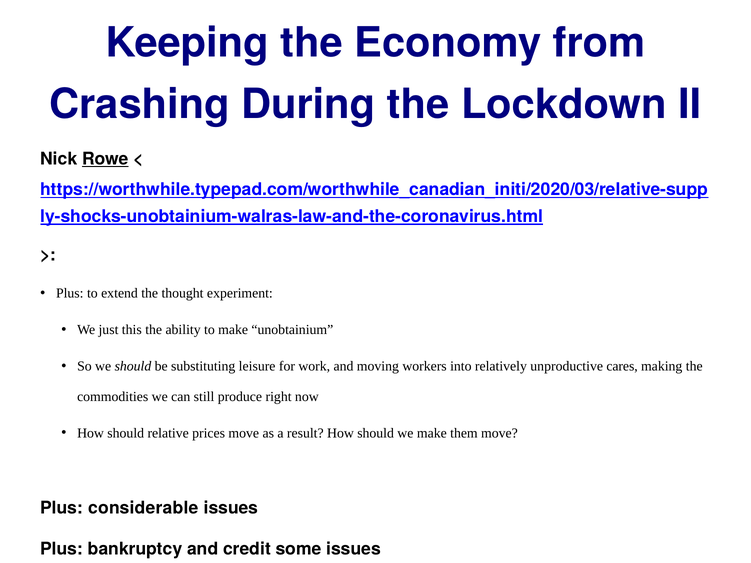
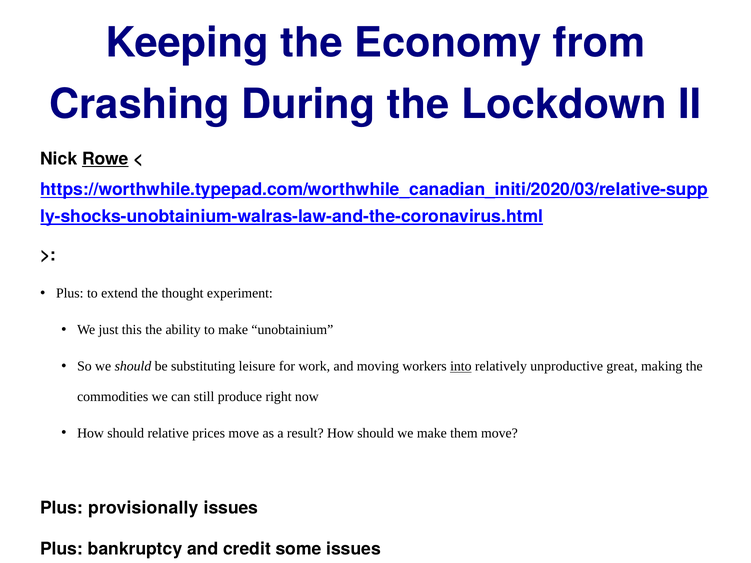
into underline: none -> present
cares: cares -> great
considerable: considerable -> provisionally
